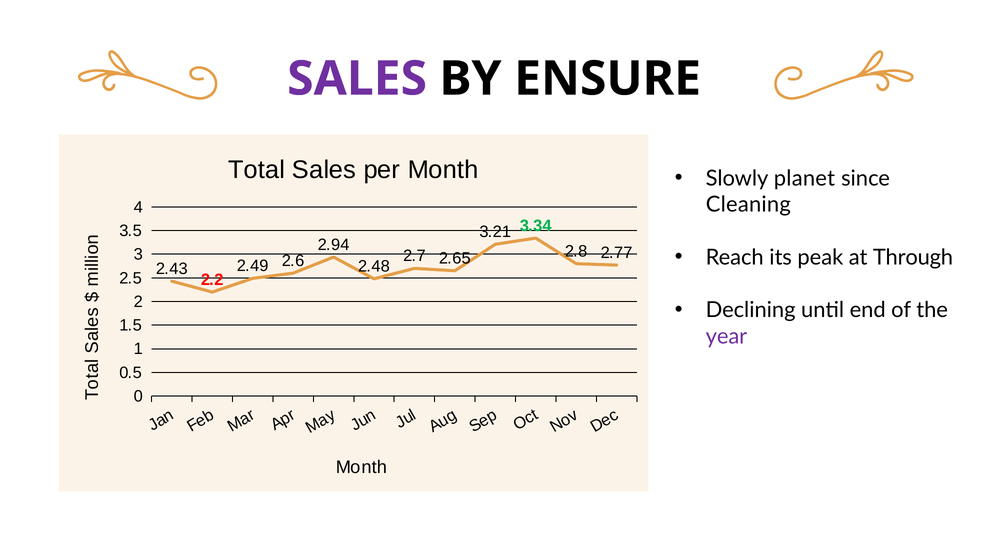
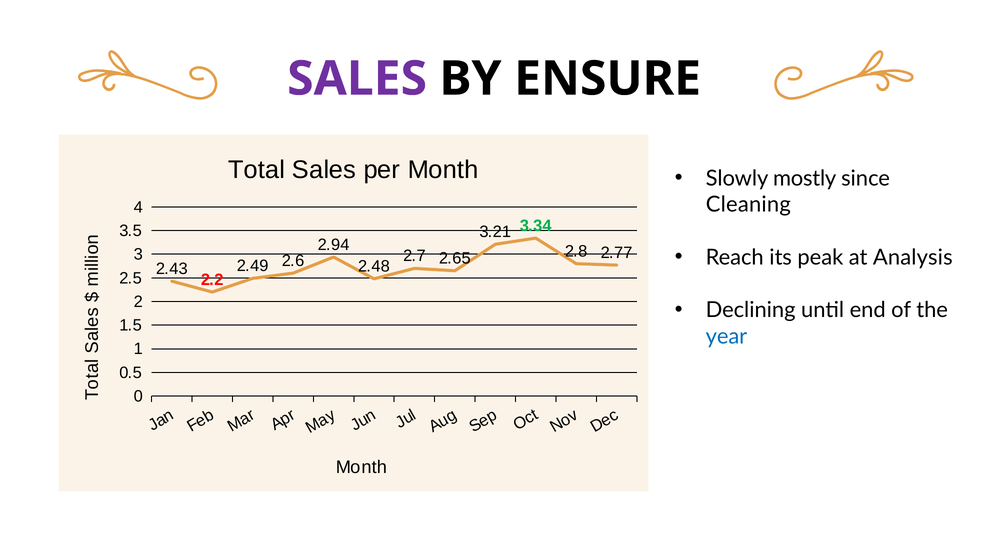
planet: planet -> mostly
Through: Through -> Analysis
year colour: purple -> blue
